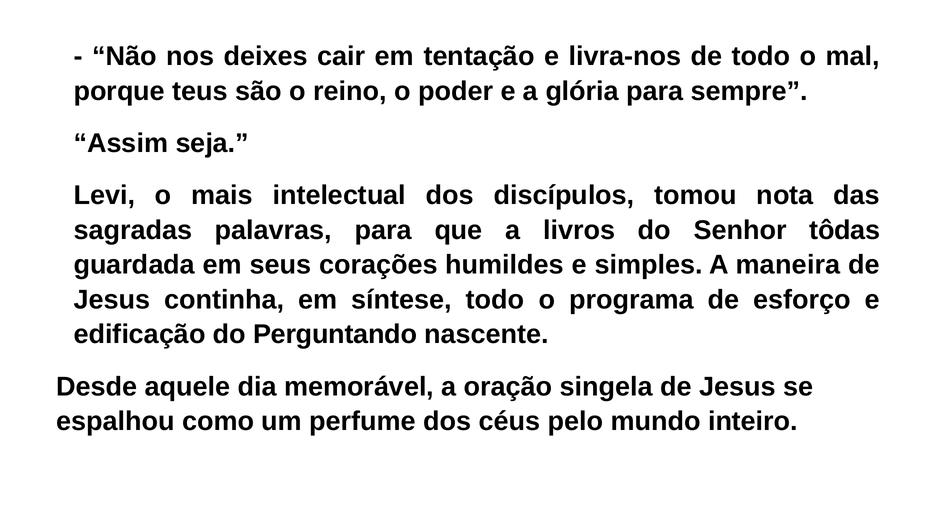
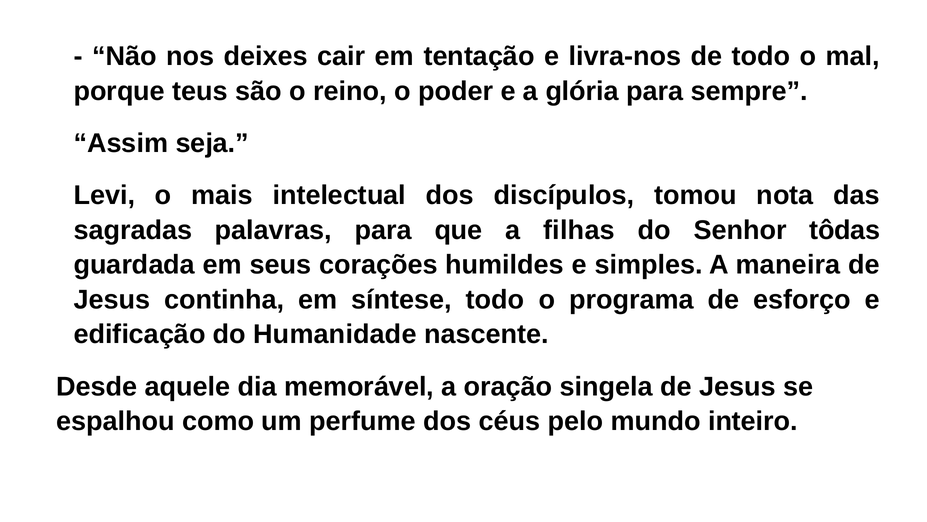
livros: livros -> filhas
Perguntando: Perguntando -> Humanidade
